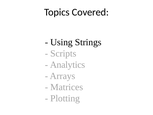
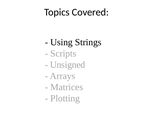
Analytics: Analytics -> Unsigned
